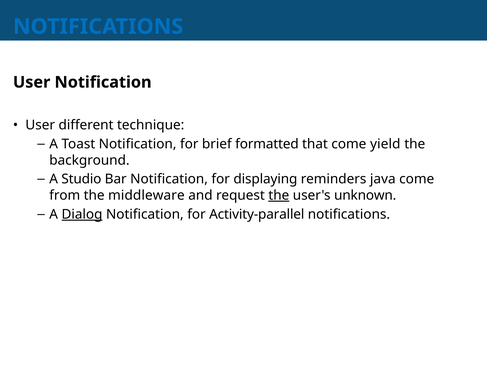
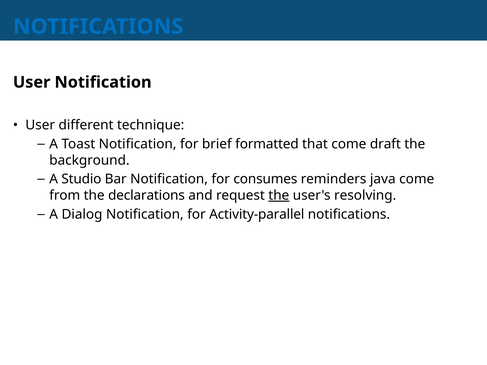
yield: yield -> draft
displaying: displaying -> consumes
middleware: middleware -> declarations
unknown: unknown -> resolving
Dialog underline: present -> none
